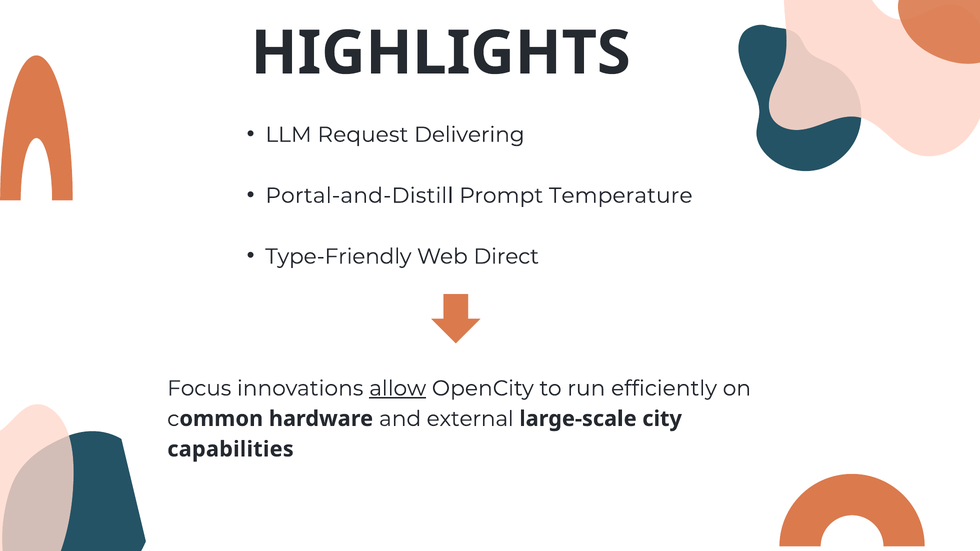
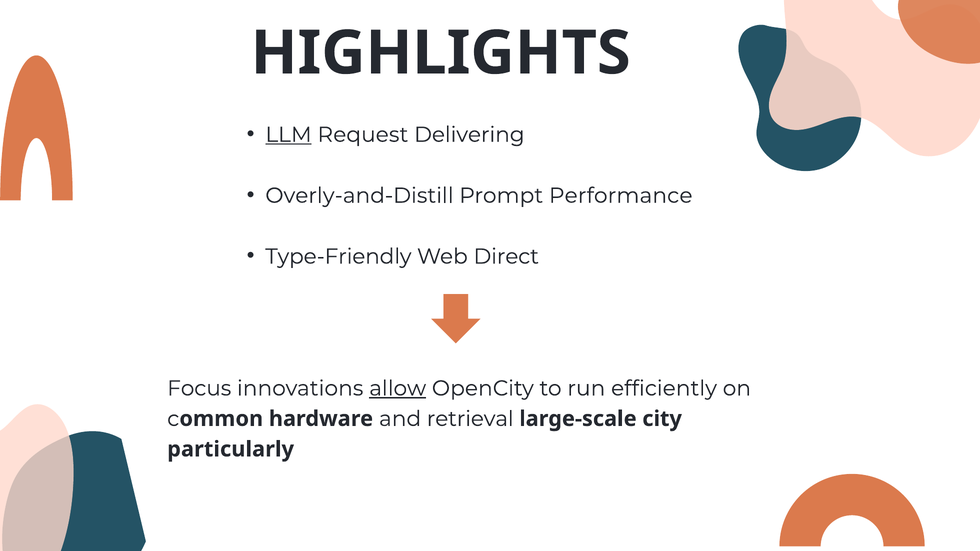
LLM underline: none -> present
Portal-and-Distill: Portal-and-Distill -> Overly-and-Distill
Temperature: Temperature -> Performance
external: external -> retrieval
capabilities: capabilities -> particularly
